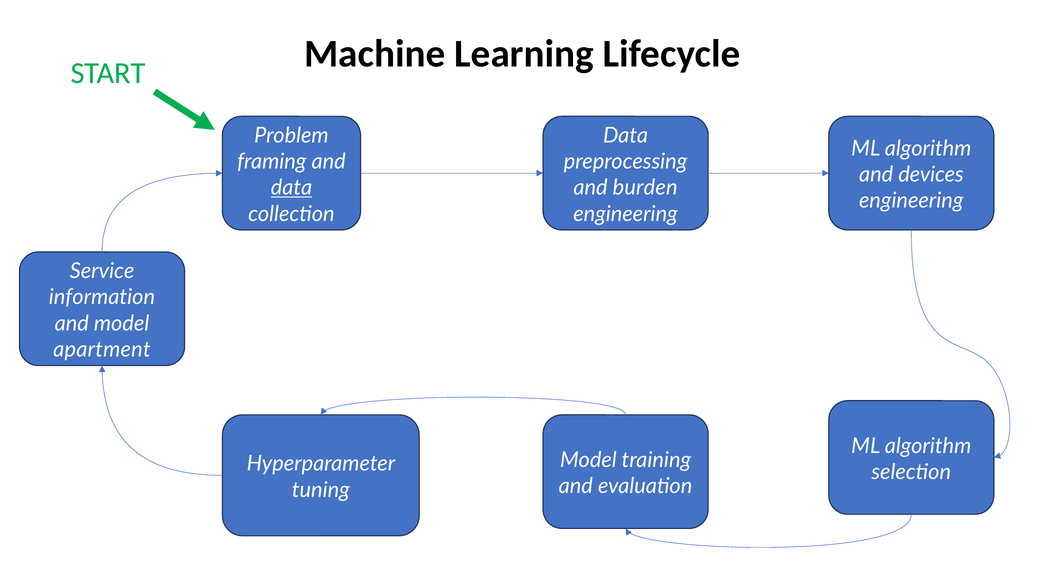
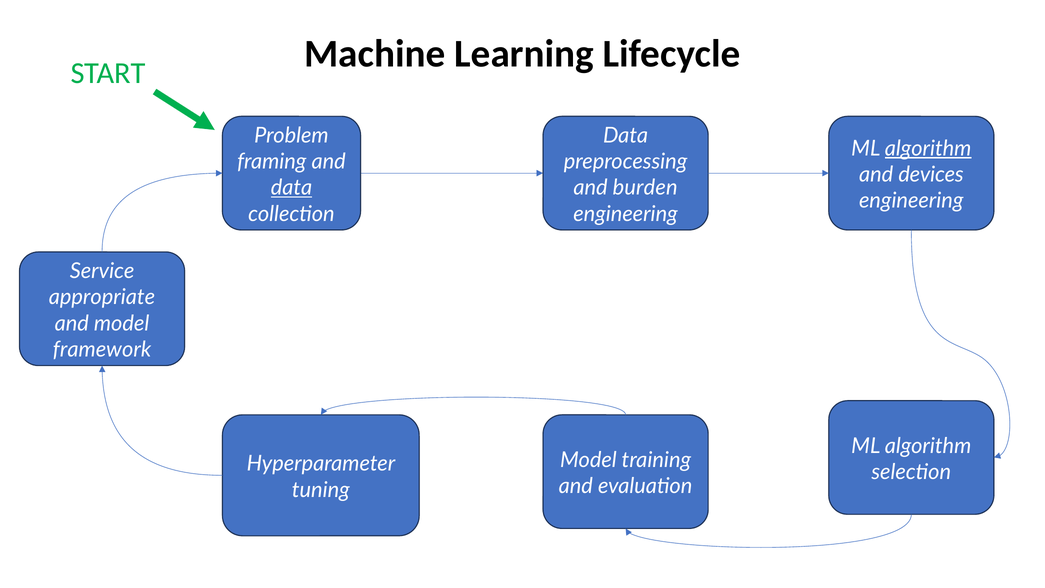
algorithm at (928, 148) underline: none -> present
information: information -> appropriate
apartment: apartment -> framework
